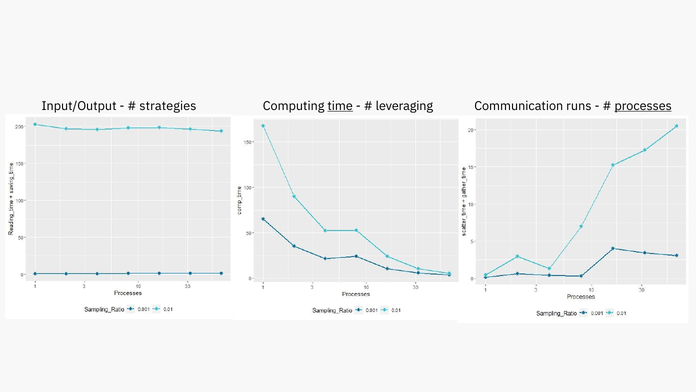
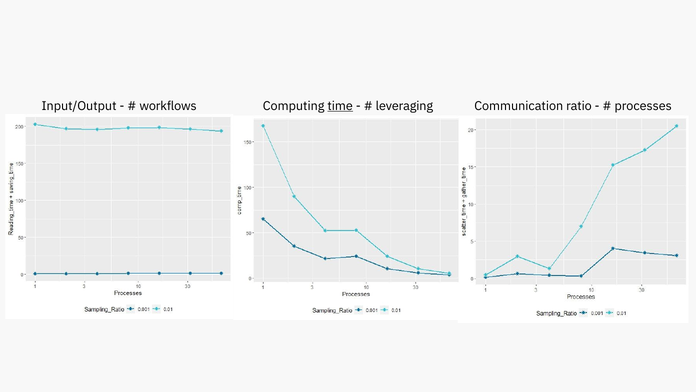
strategies: strategies -> workflows
runs: runs -> ratio
processes underline: present -> none
